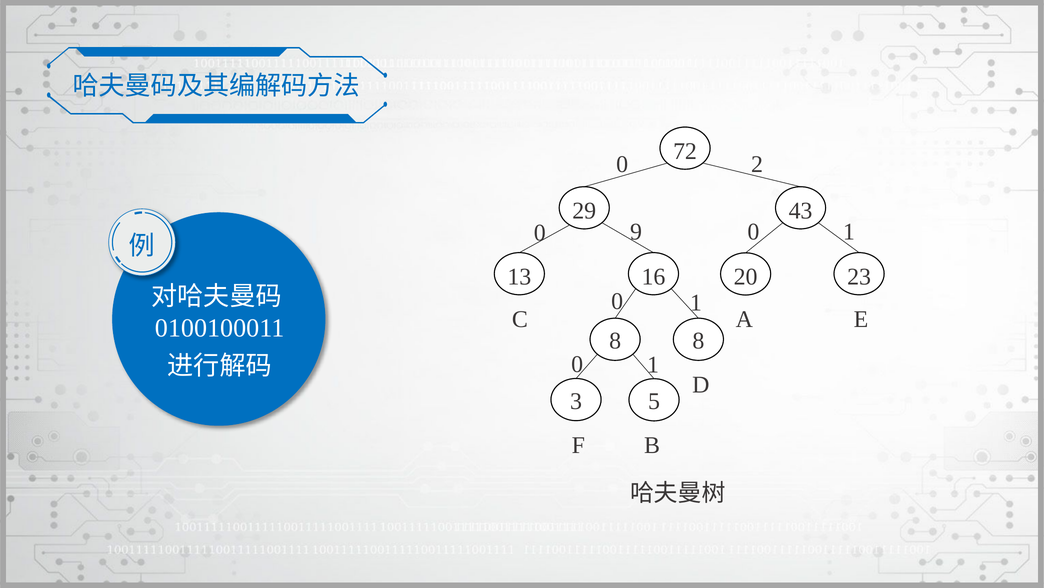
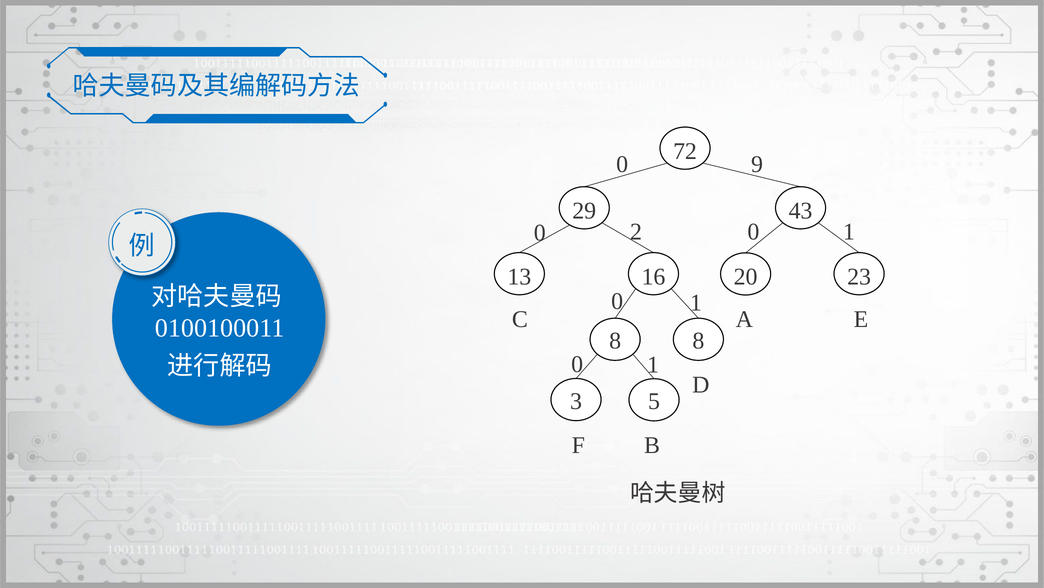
2: 2 -> 9
9: 9 -> 2
